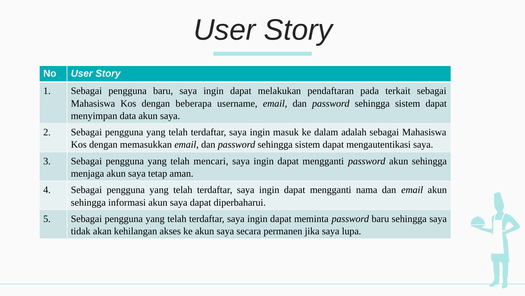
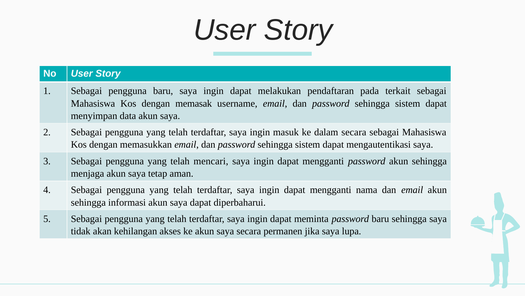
beberapa: beberapa -> memasak
dalam adalah: adalah -> secara
